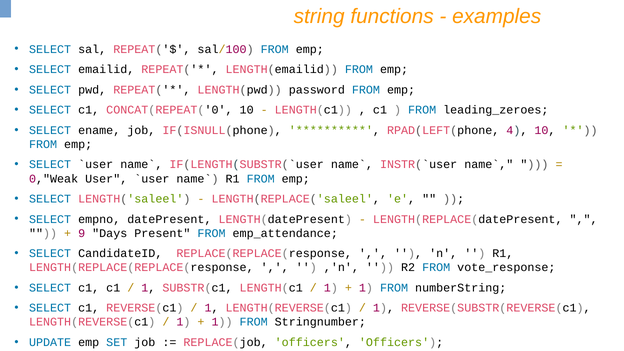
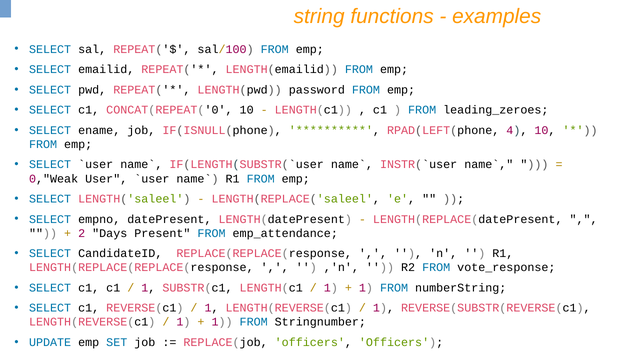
9: 9 -> 2
